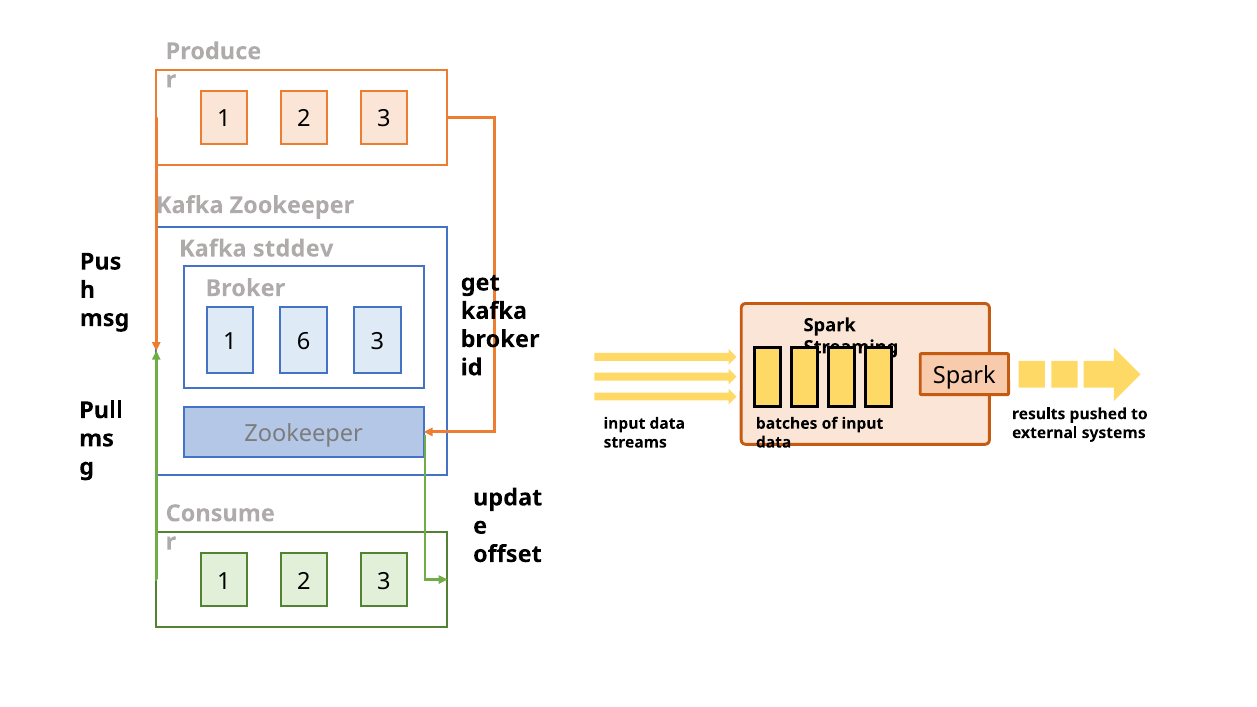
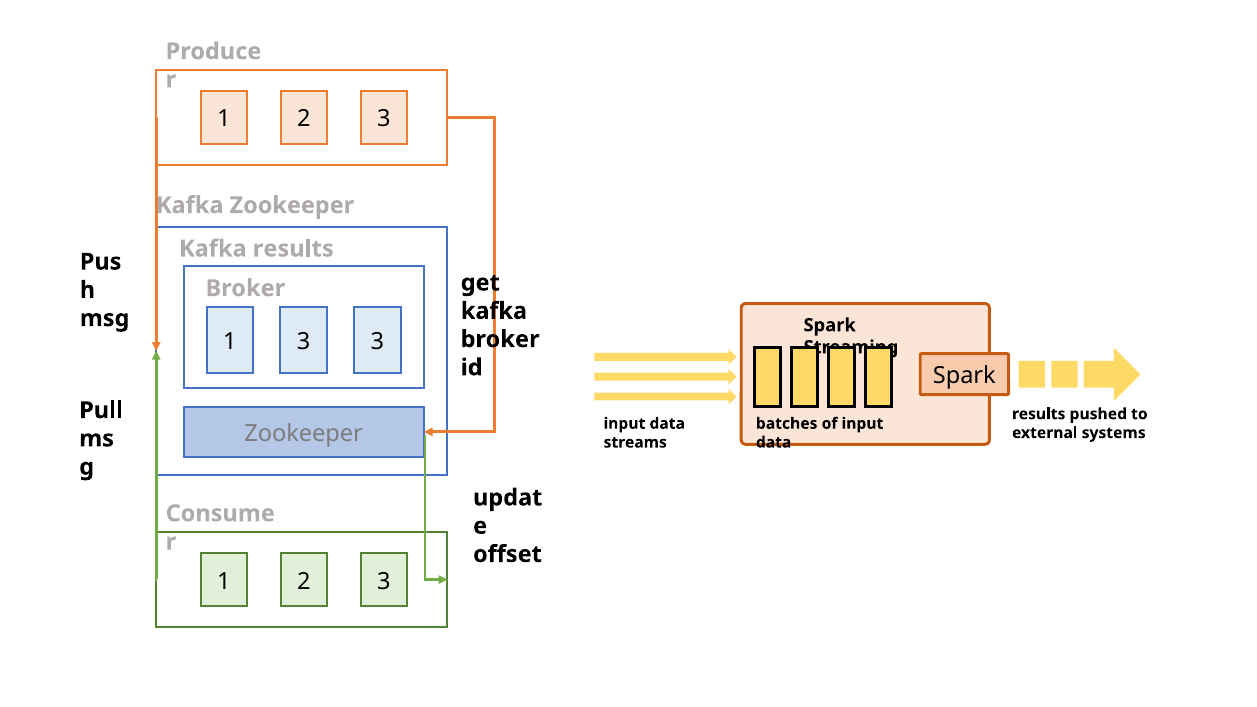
Kafka stddev: stddev -> results
1 6: 6 -> 3
